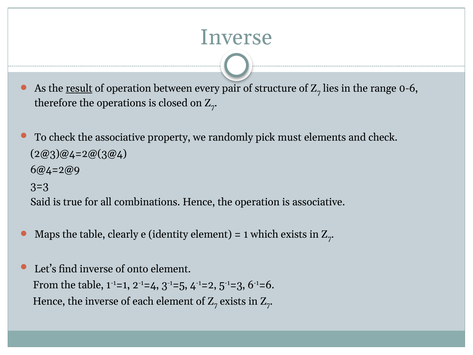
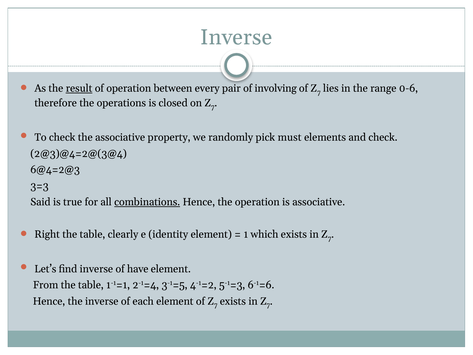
structure: structure -> involving
6@4=2@9: 6@4=2@9 -> 6@4=2@3
combinations underline: none -> present
Maps: Maps -> Right
onto: onto -> have
